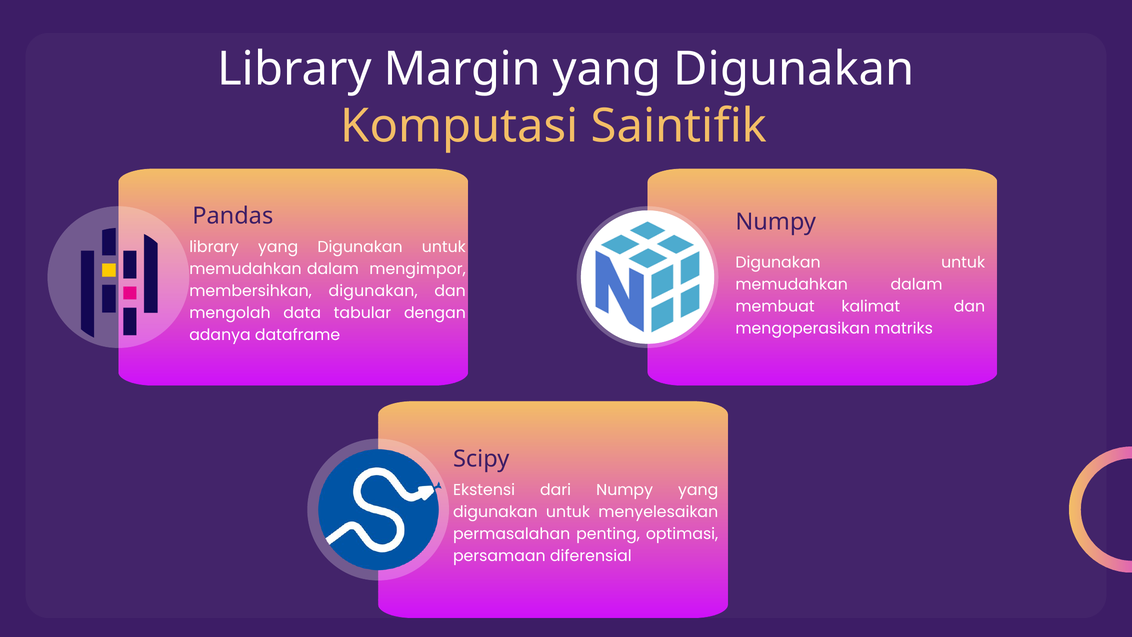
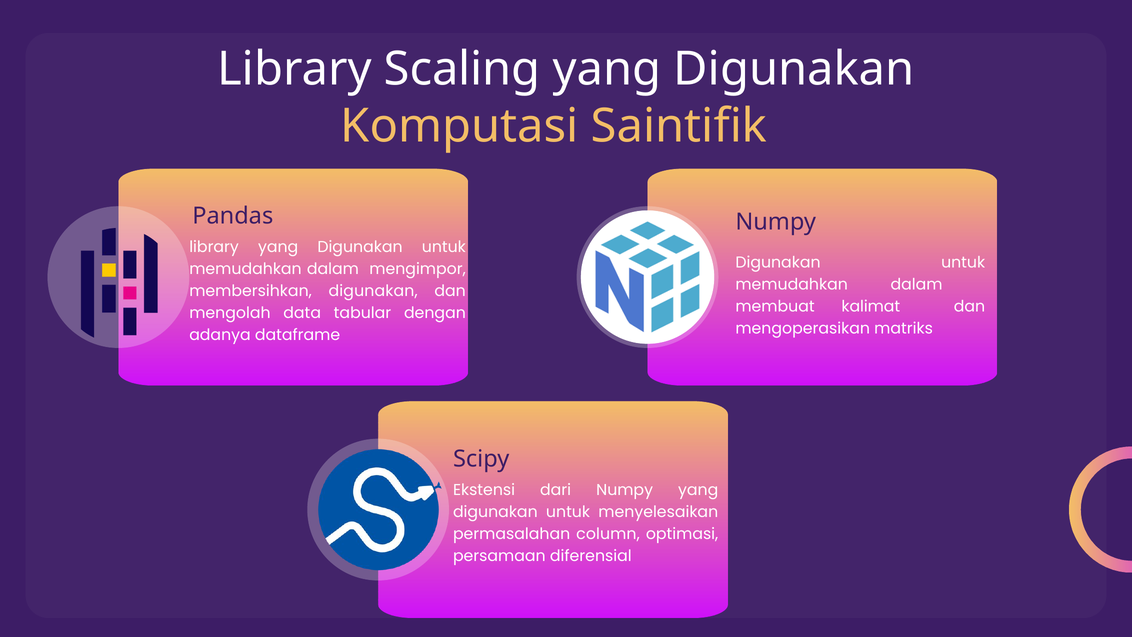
Margin: Margin -> Scaling
penting: penting -> column
